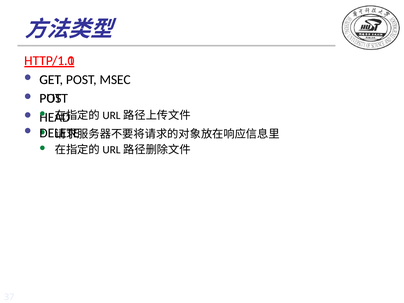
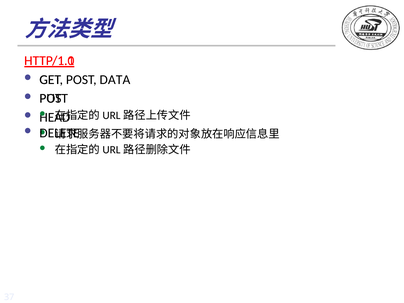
MSEC: MSEC -> DATA
